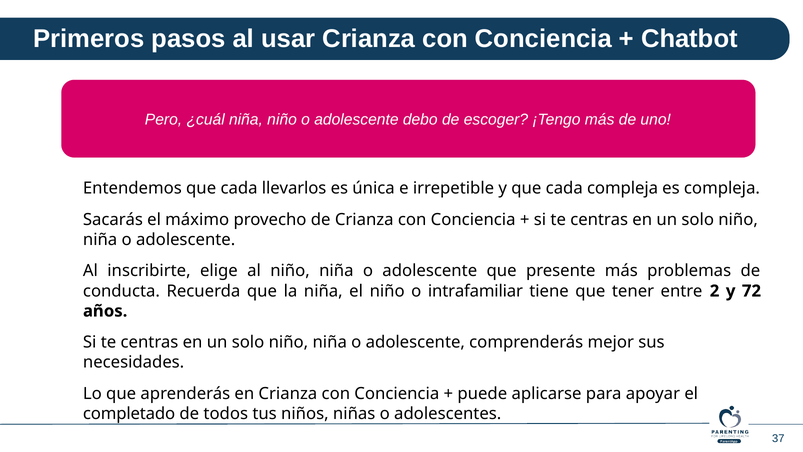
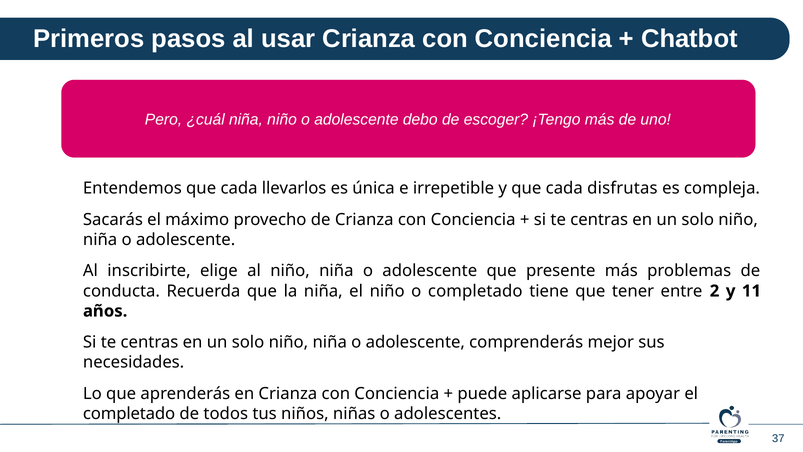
cada compleja: compleja -> disfrutas
o intrafamiliar: intrafamiliar -> completado
72: 72 -> 11
